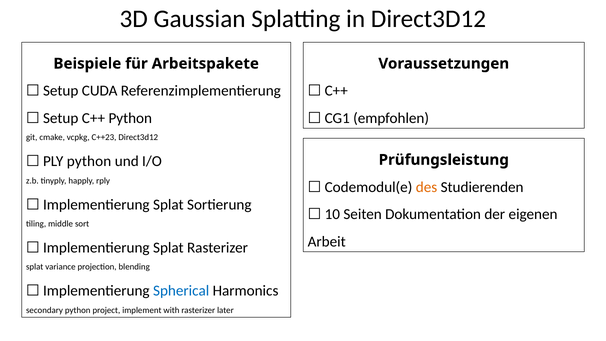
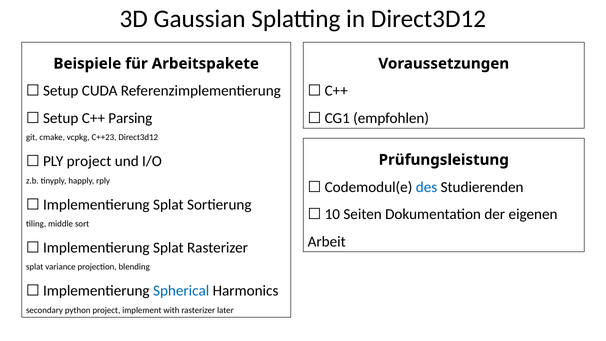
C++ Python: Python -> Parsing
python at (89, 161): python -> project
des colour: orange -> blue
